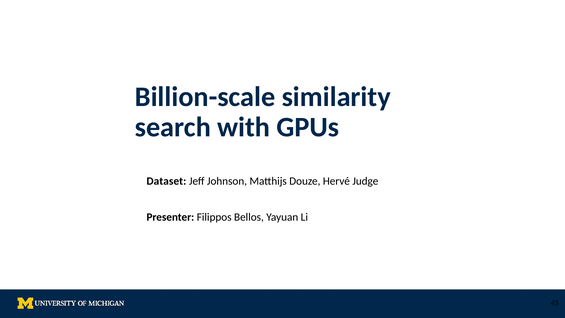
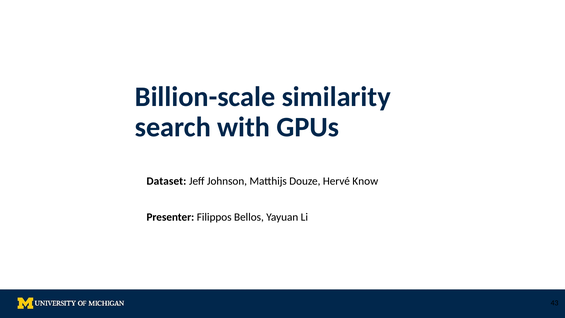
Judge: Judge -> Know
